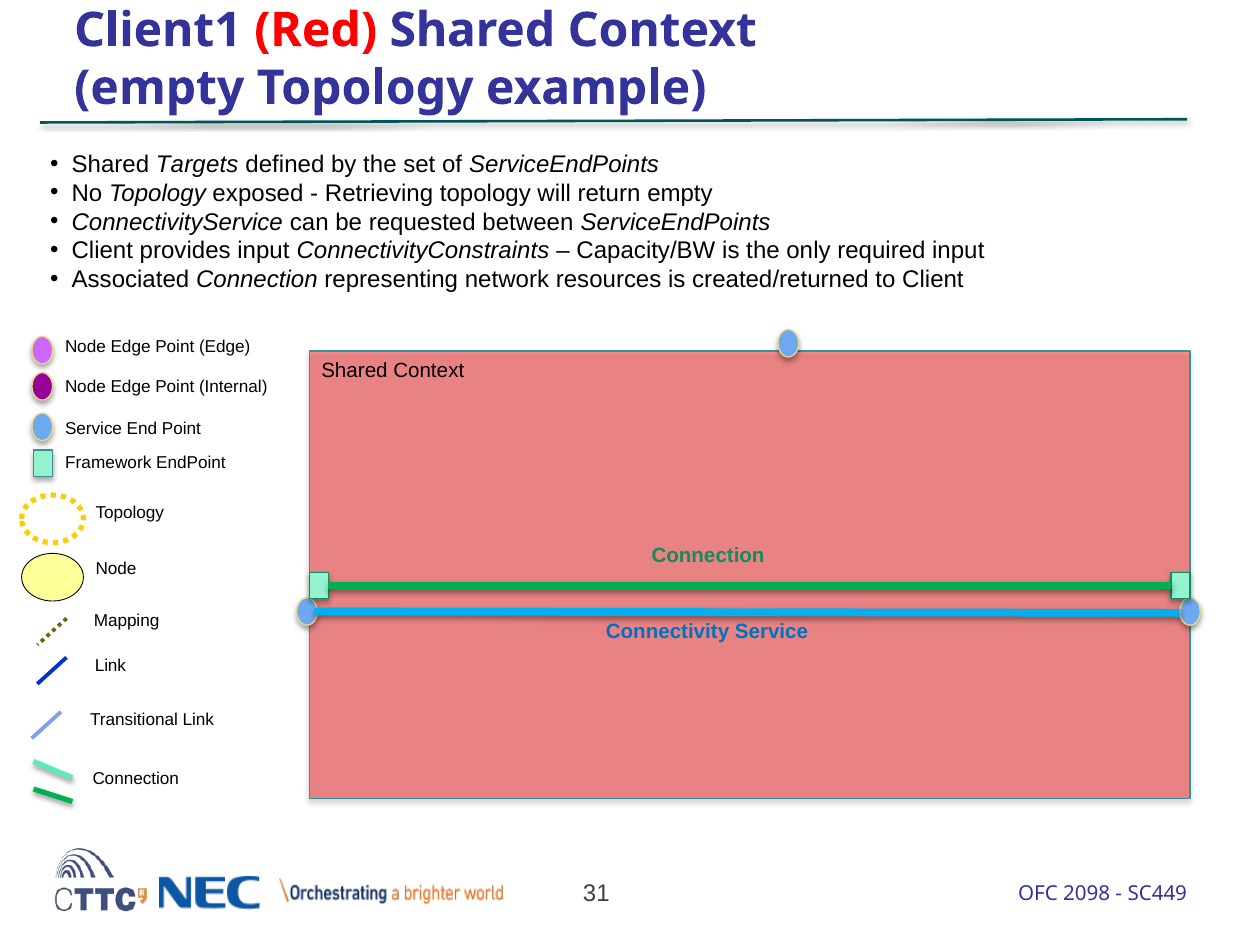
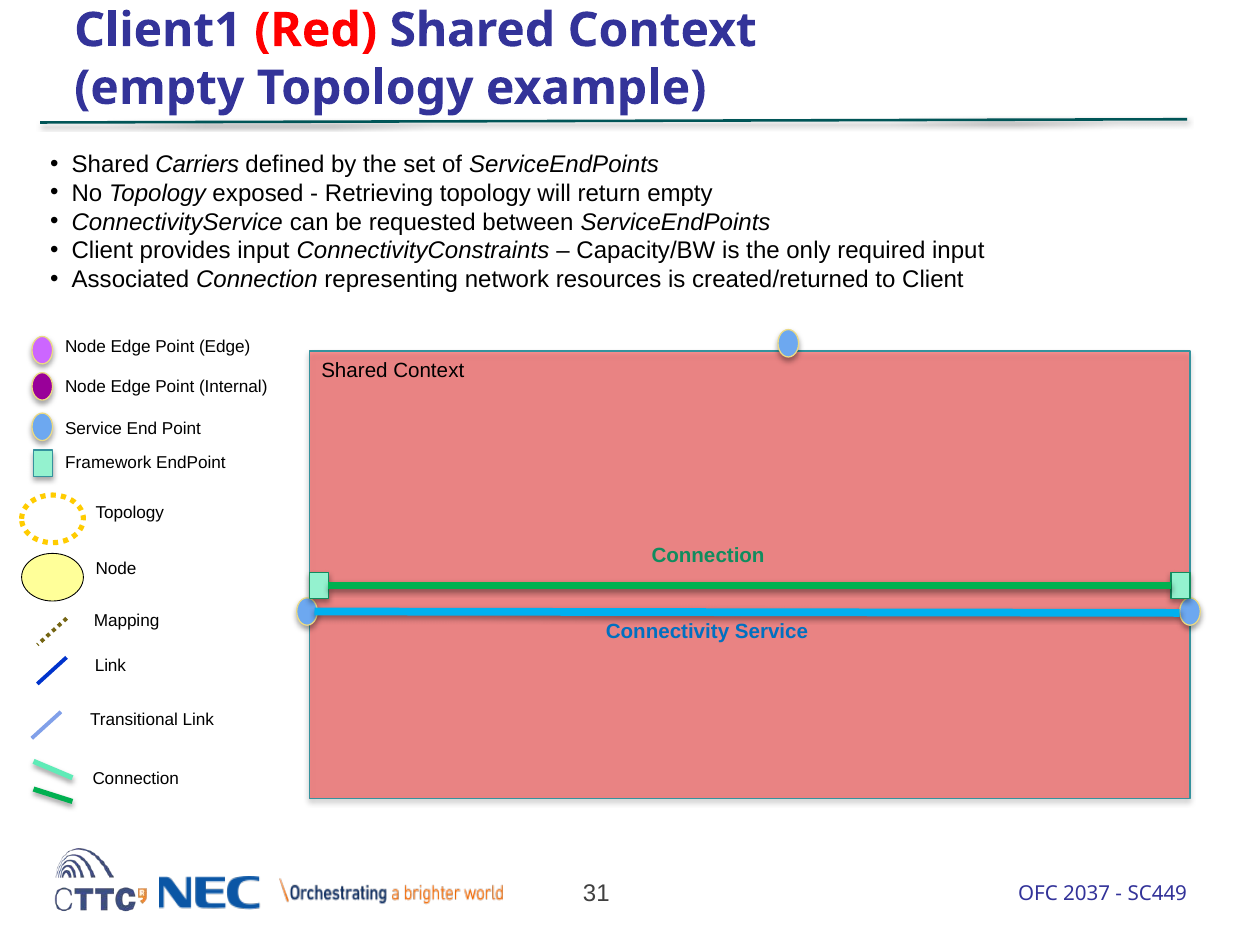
Targets: Targets -> Carriers
2098: 2098 -> 2037
